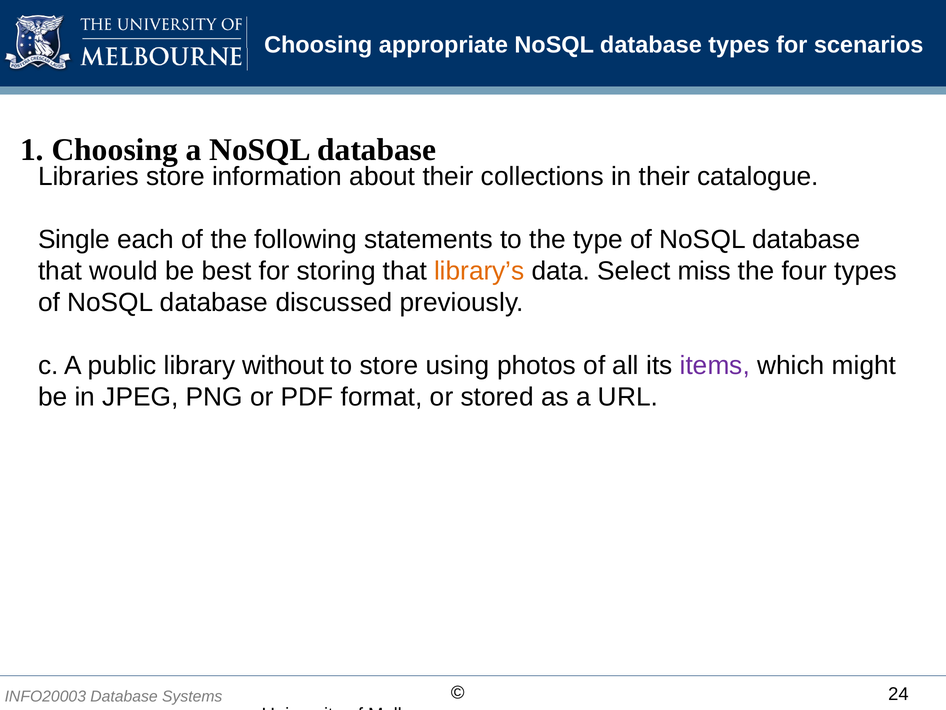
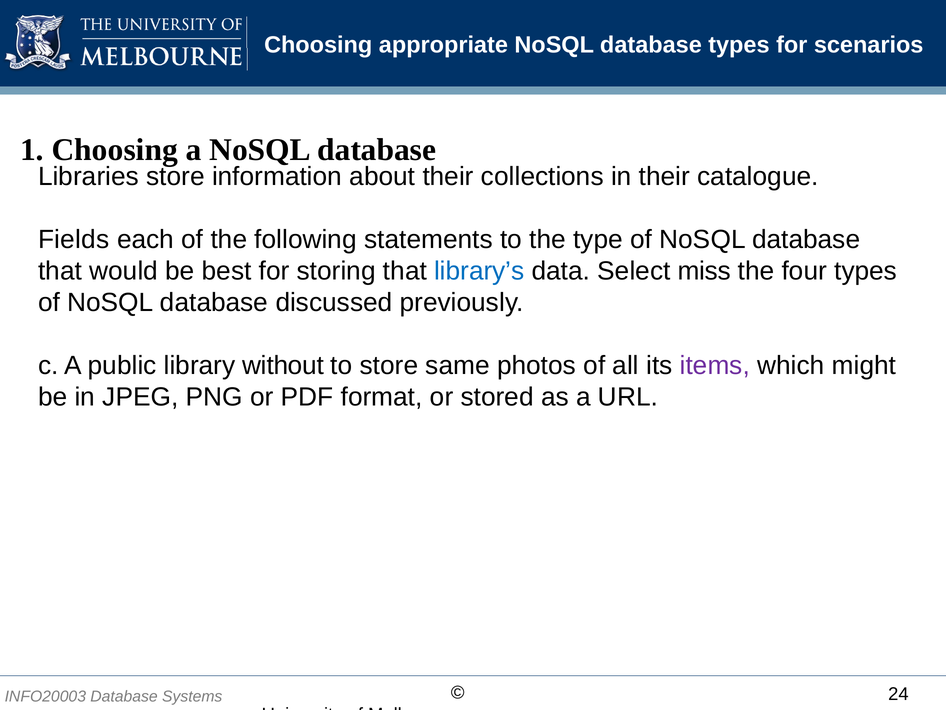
Single: Single -> Fields
library’s colour: orange -> blue
using: using -> same
